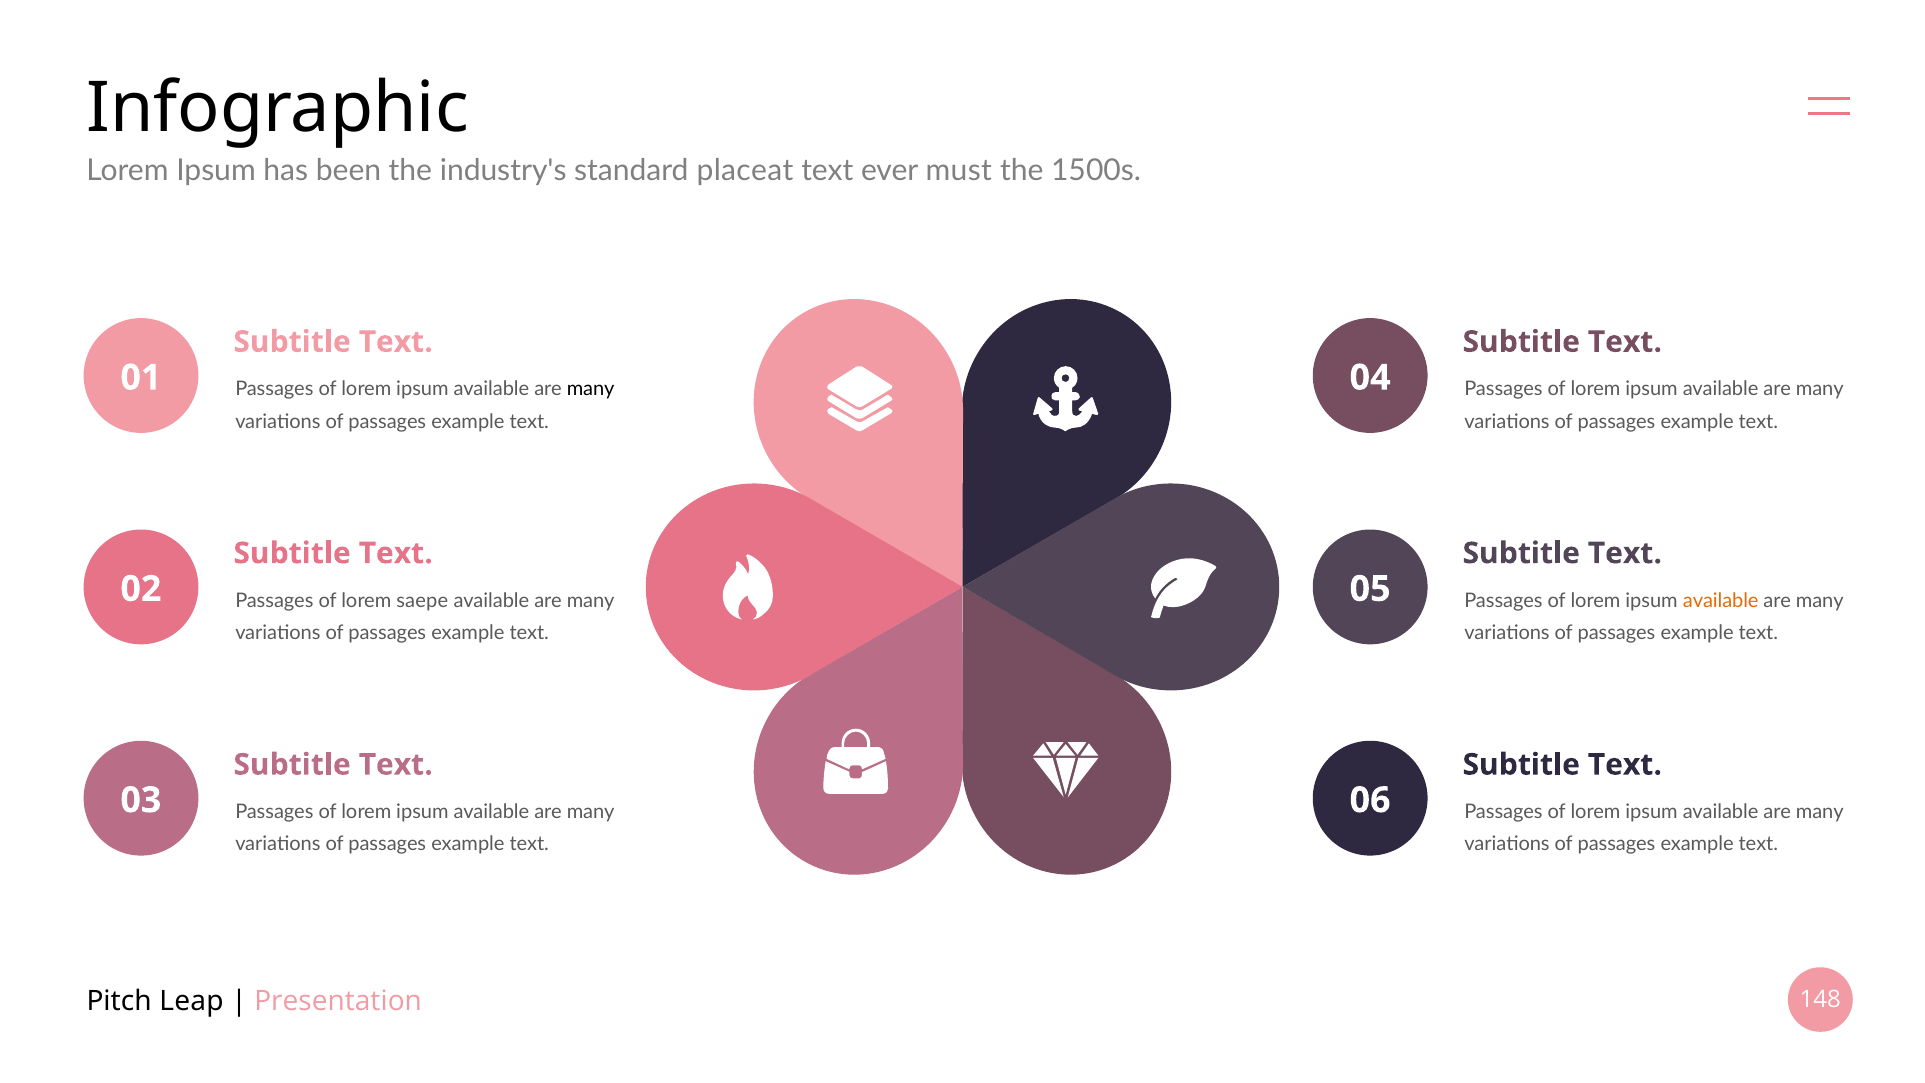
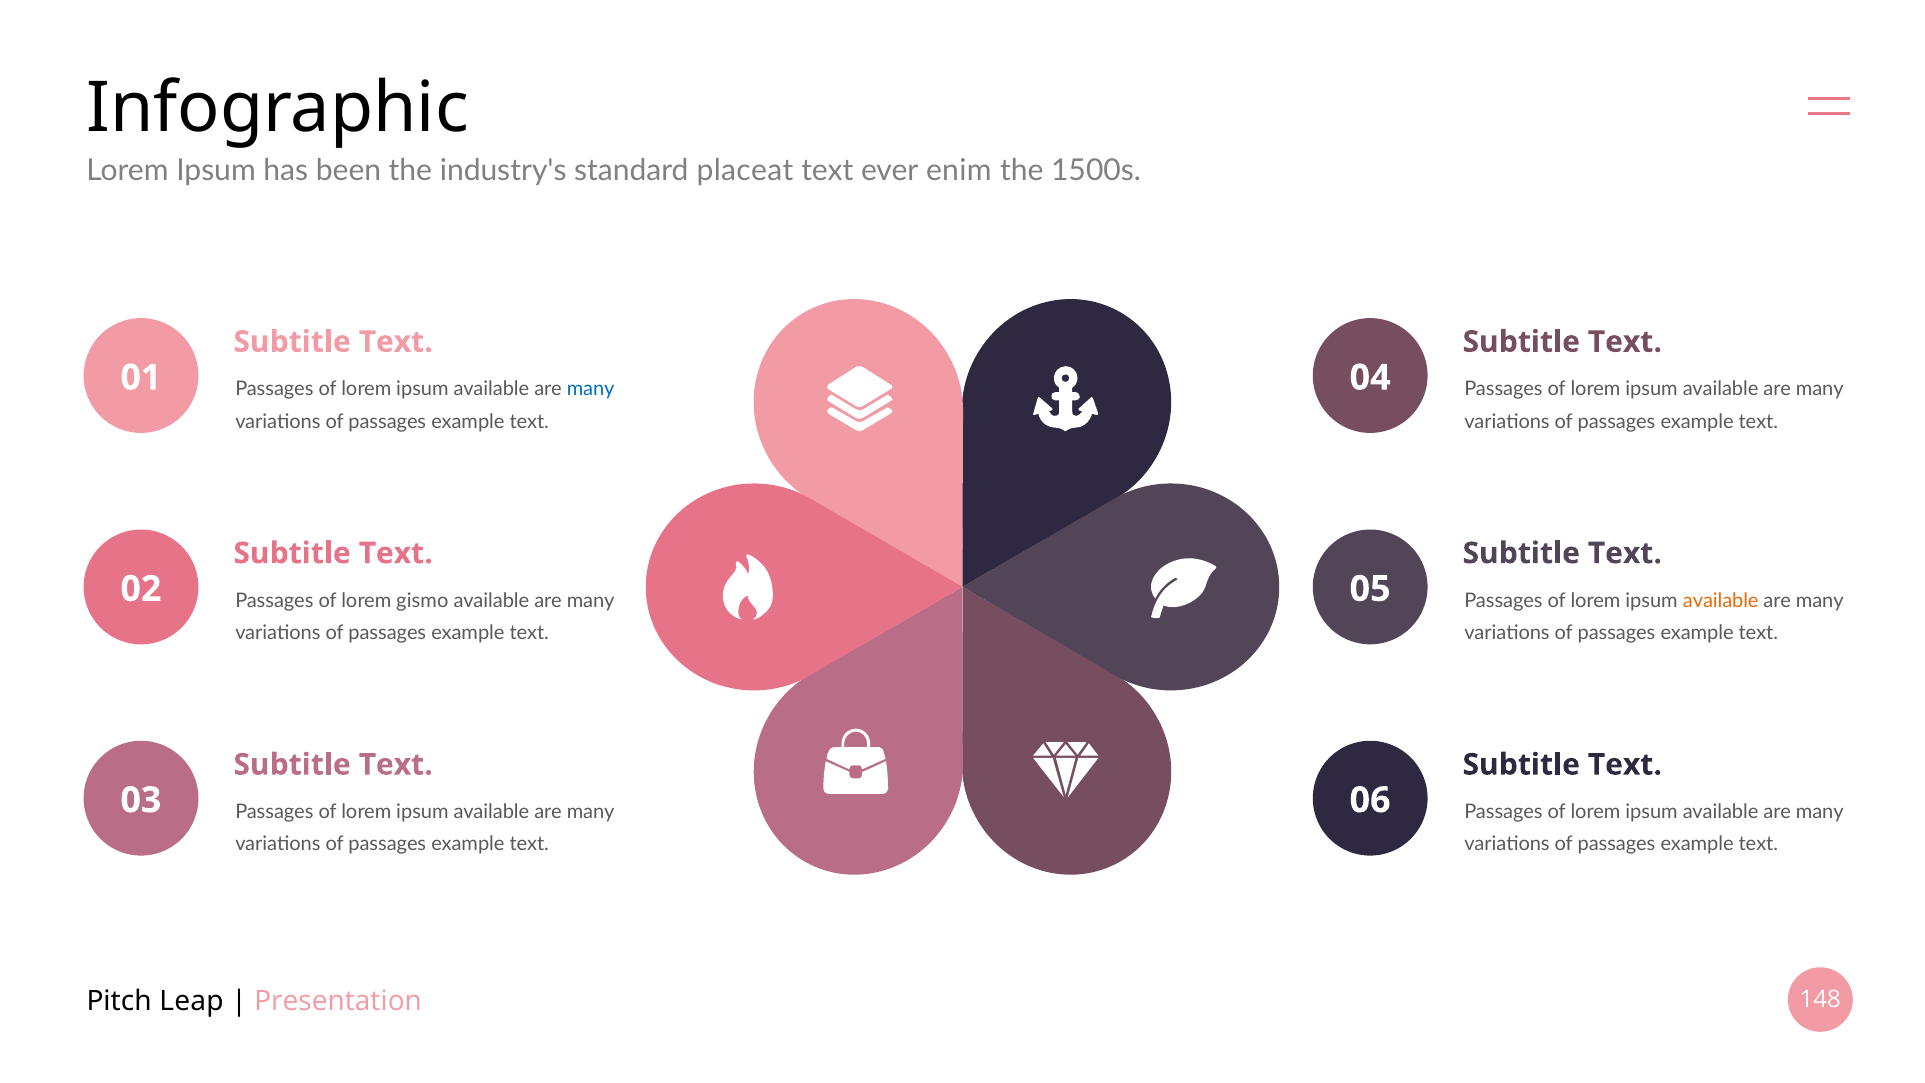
must: must -> enim
many at (591, 389) colour: black -> blue
saepe: saepe -> gismo
